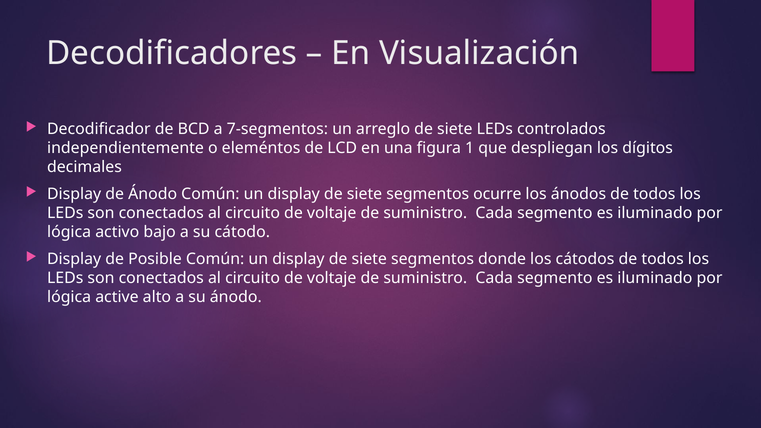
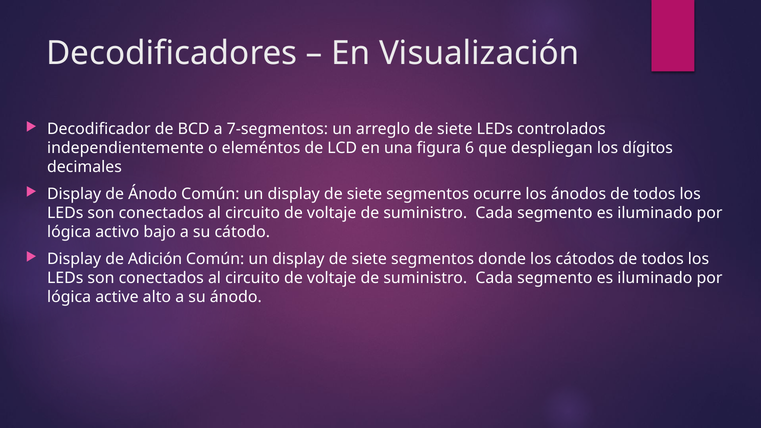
1: 1 -> 6
Posible: Posible -> Adición
